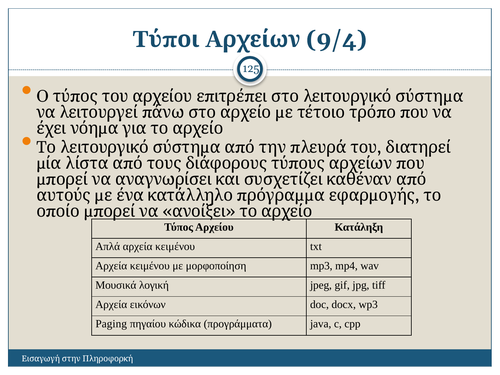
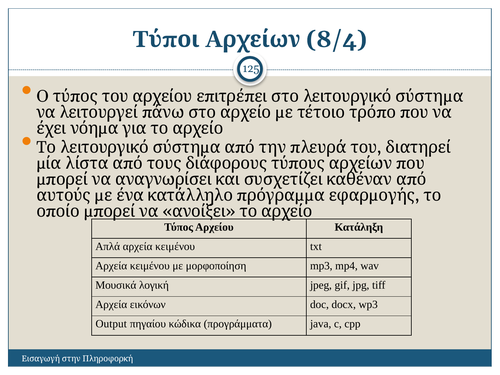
9/4: 9/4 -> 8/4
Paging: Paging -> Output
